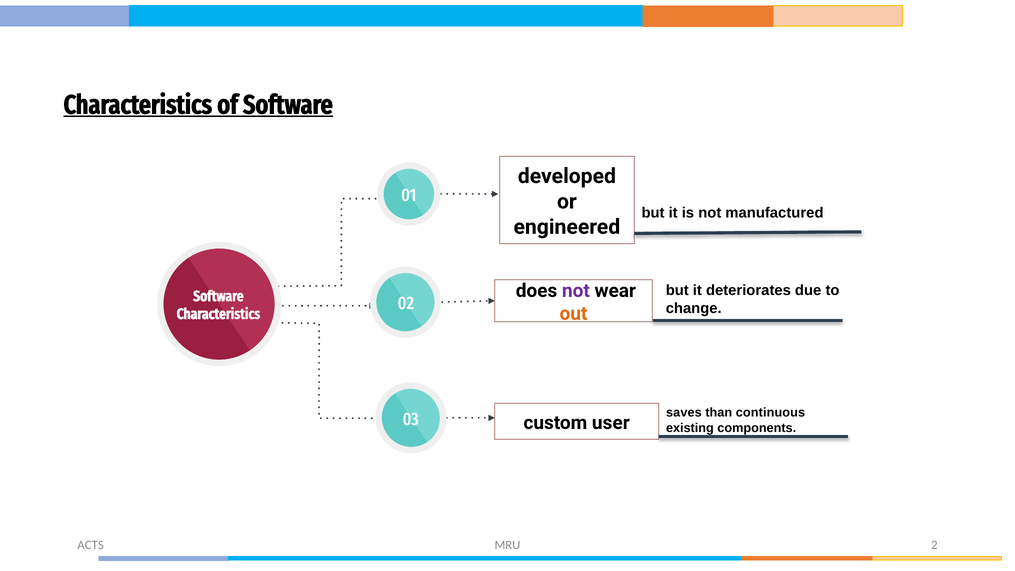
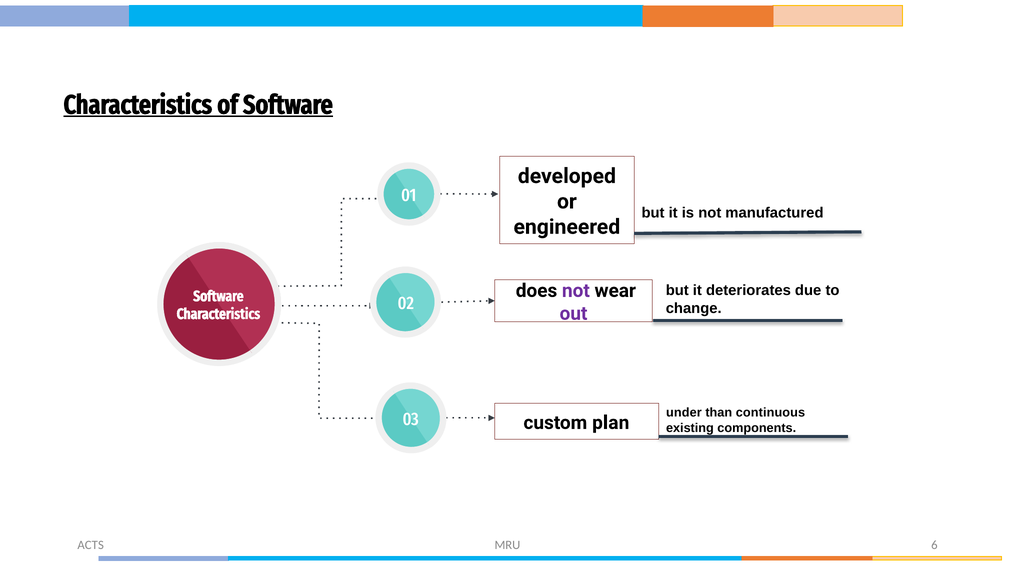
out colour: orange -> purple
saves: saves -> under
user: user -> plan
2: 2 -> 6
